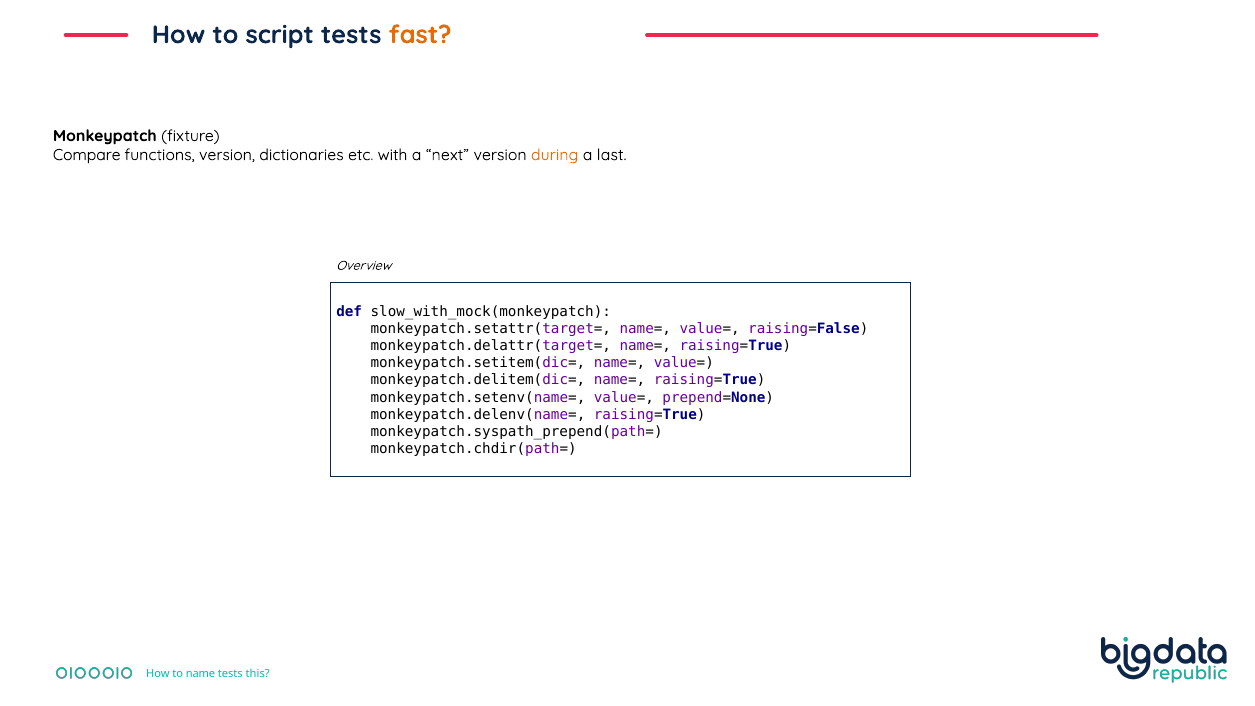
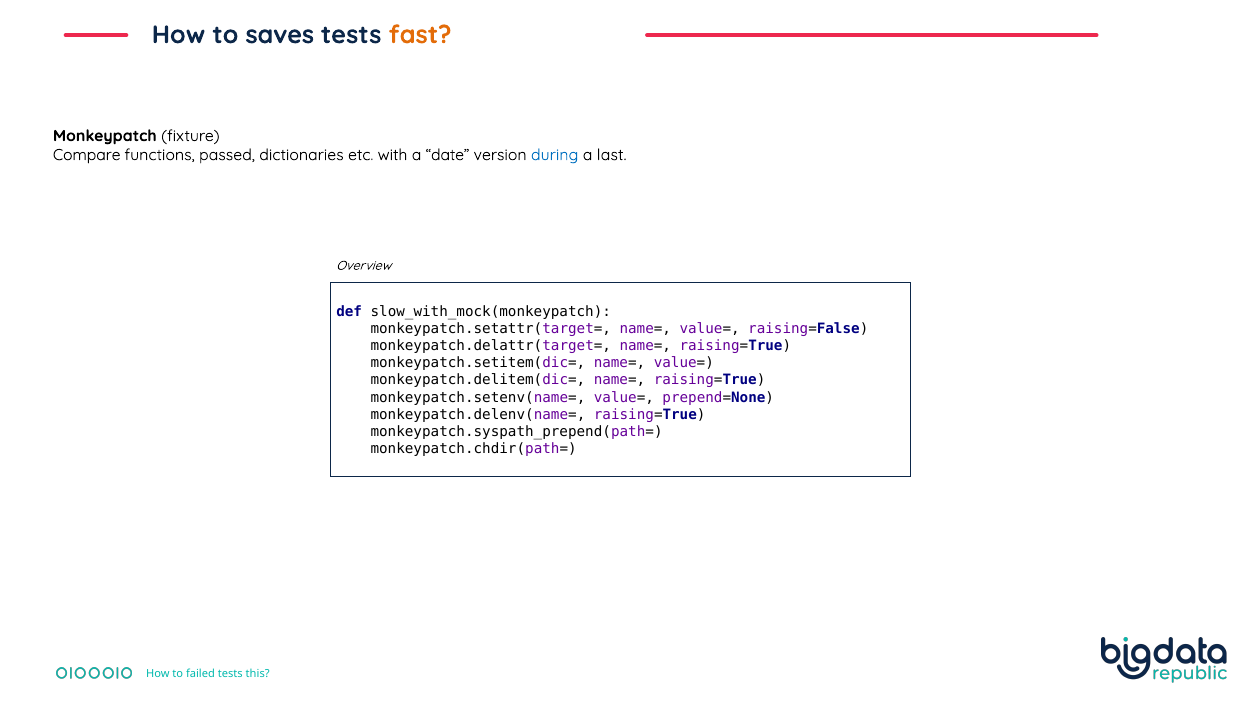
script: script -> saves
functions version: version -> passed
next: next -> date
during colour: orange -> blue
name: name -> failed
